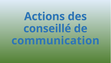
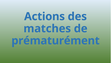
conseillé: conseillé -> matches
communication: communication -> prématurément
